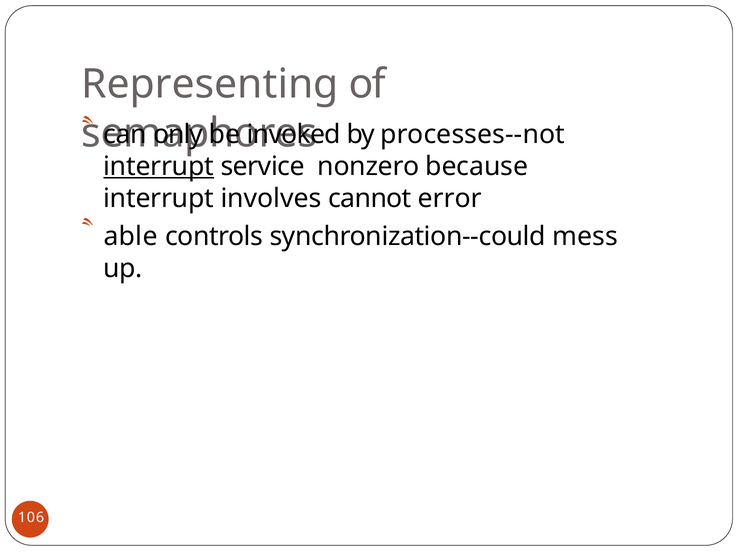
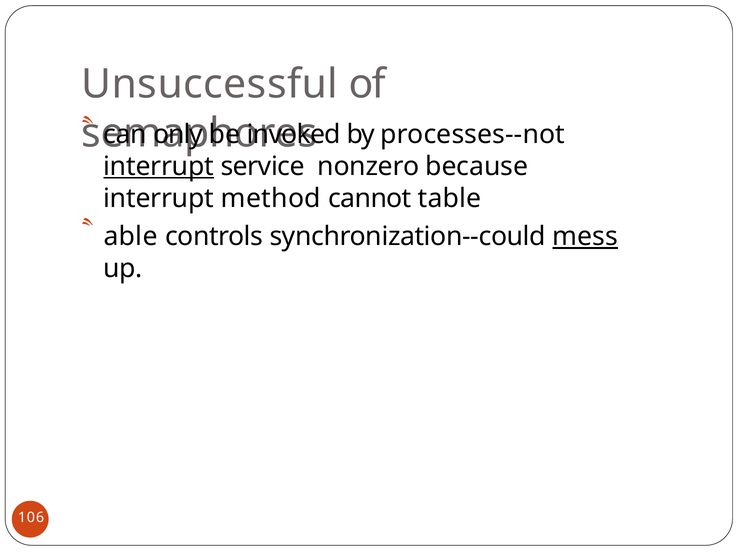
Representing: Representing -> Unsuccessful
involves: involves -> method
error: error -> table
mess underline: none -> present
